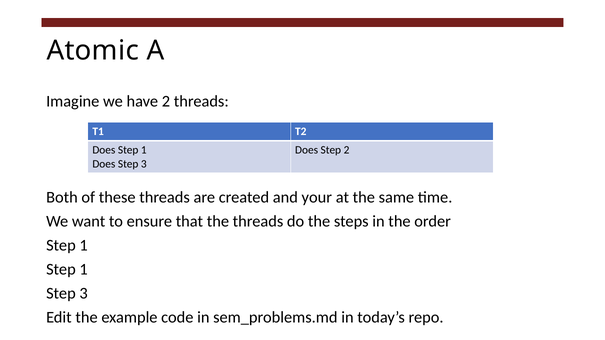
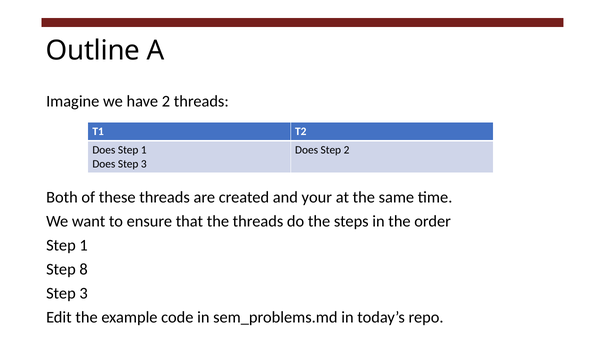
Atomic: Atomic -> Outline
1 at (84, 270): 1 -> 8
